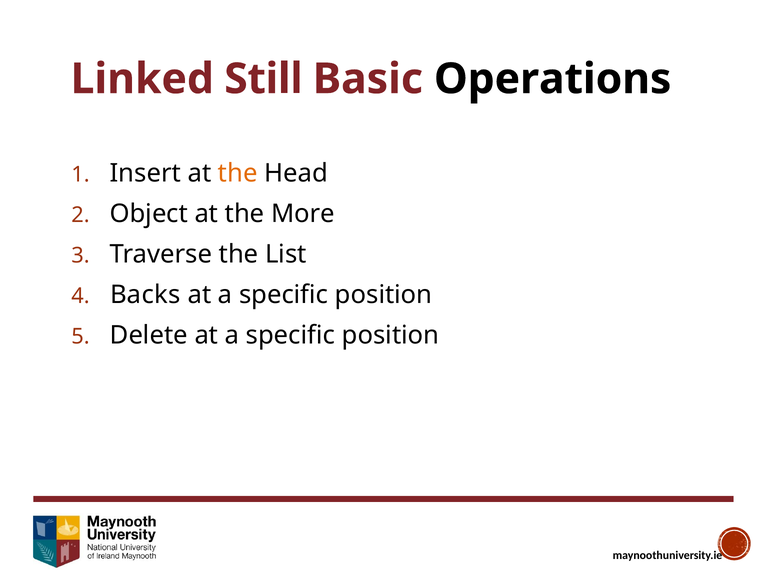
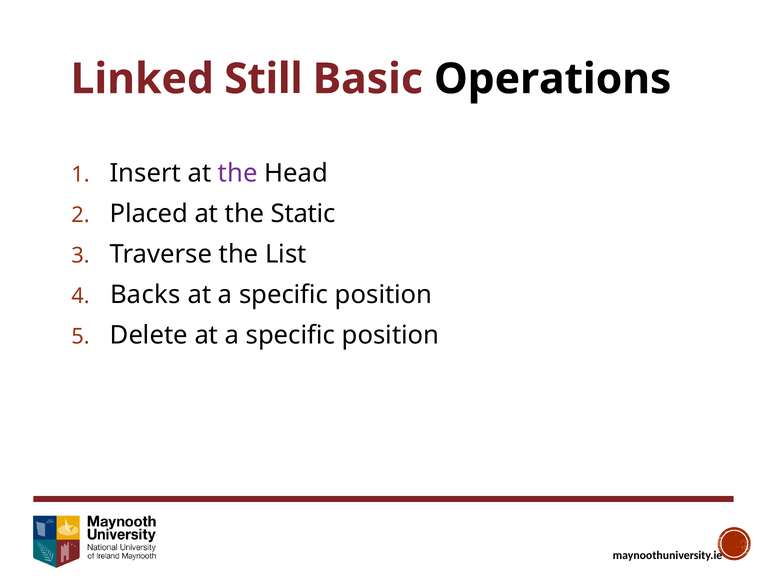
the at (238, 173) colour: orange -> purple
Object: Object -> Placed
More: More -> Static
